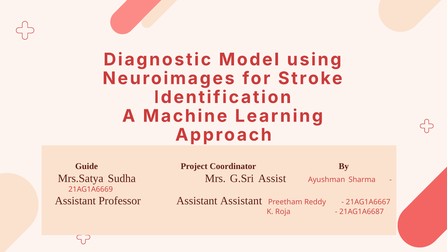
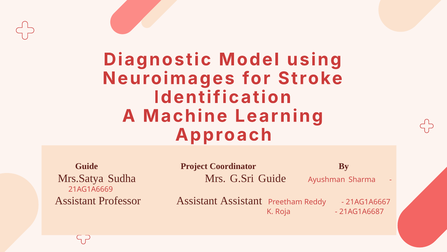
G.Sri Assist: Assist -> Guide
